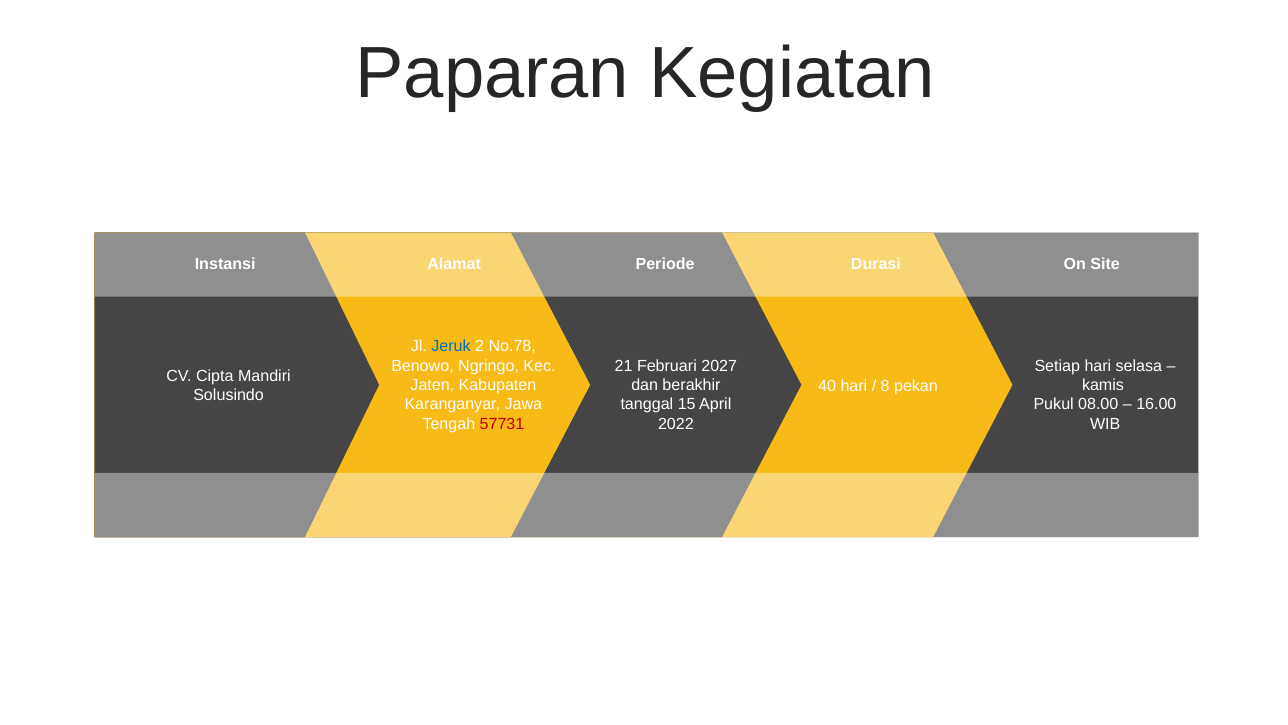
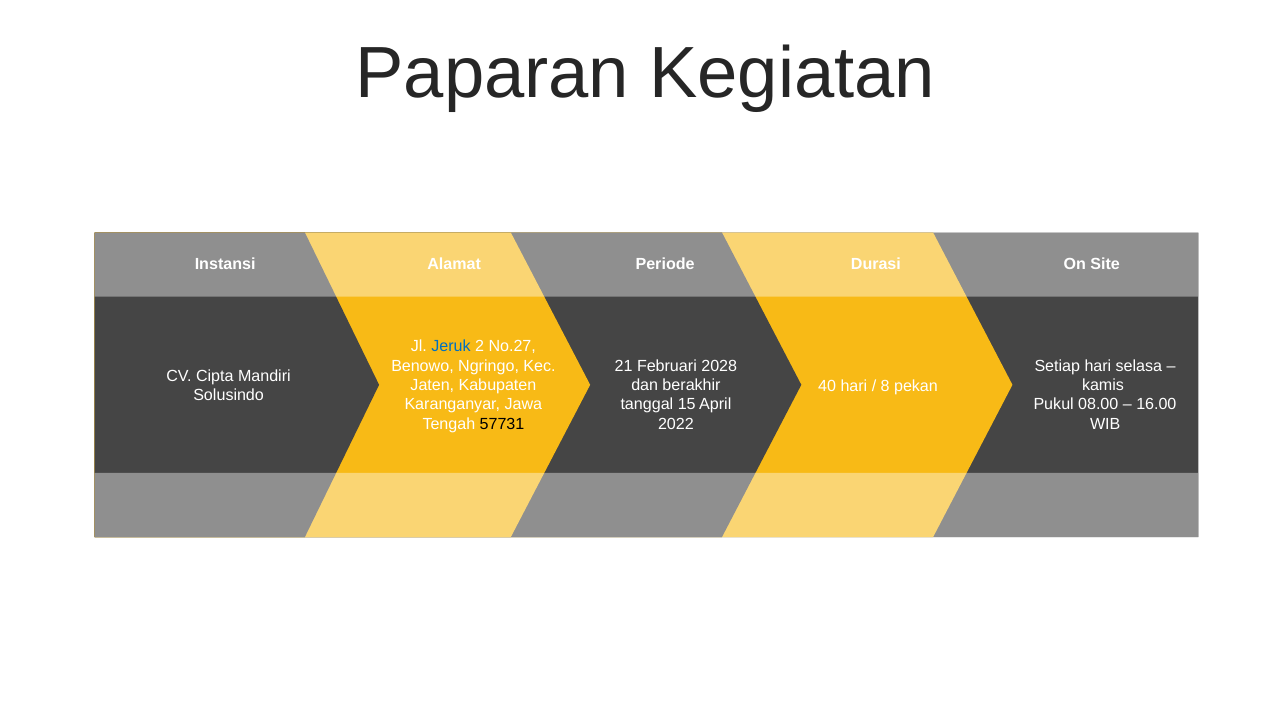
No.78: No.78 -> No.27
2027: 2027 -> 2028
57731 colour: red -> black
